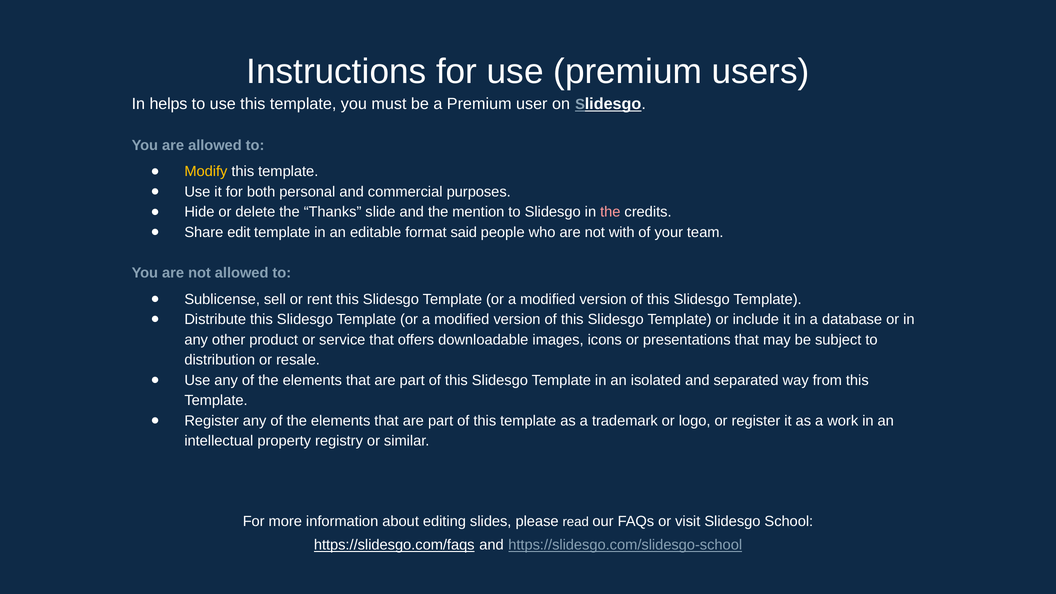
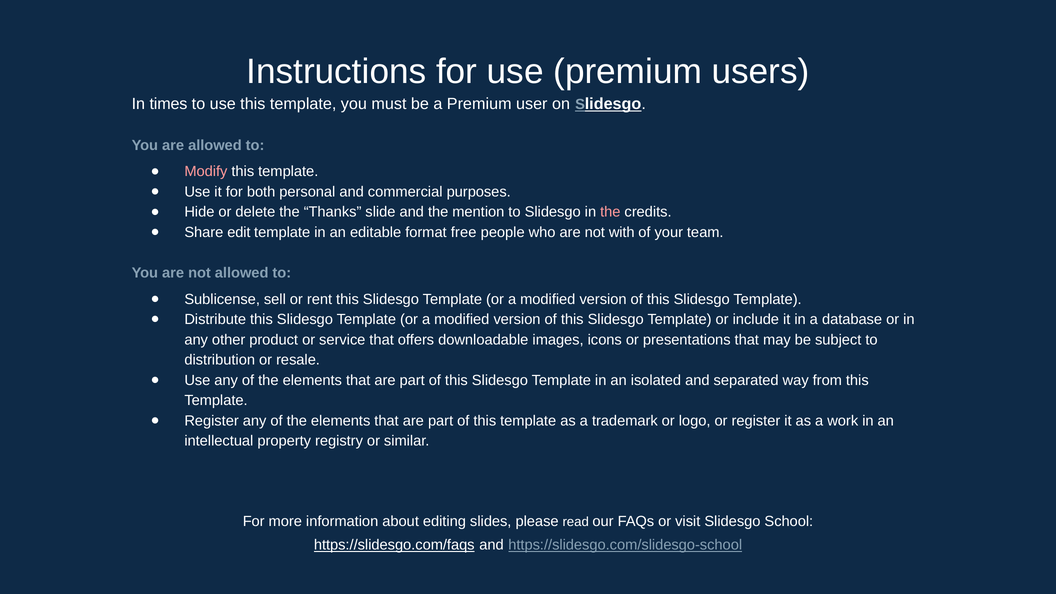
helps: helps -> times
Modify colour: yellow -> pink
said: said -> free
